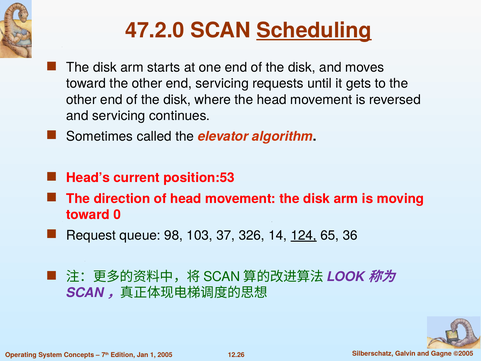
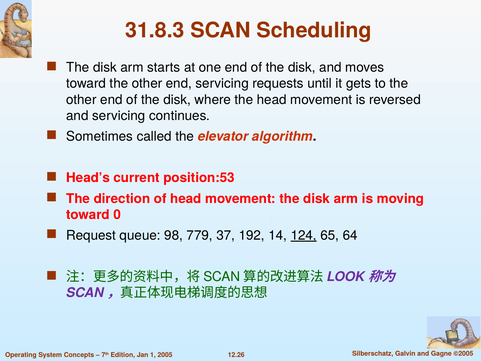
47.2.0: 47.2.0 -> 31.8.3
Scheduling underline: present -> none
103: 103 -> 779
326: 326 -> 192
36: 36 -> 64
